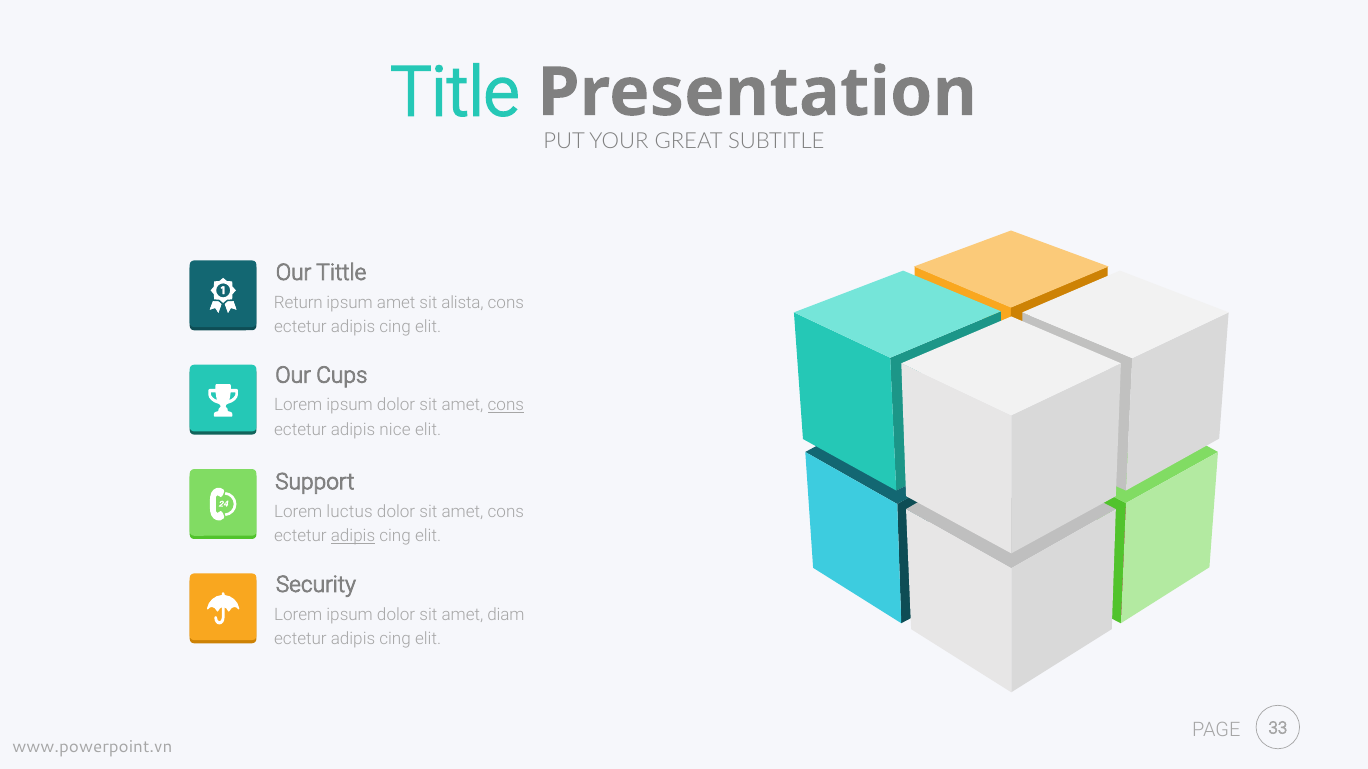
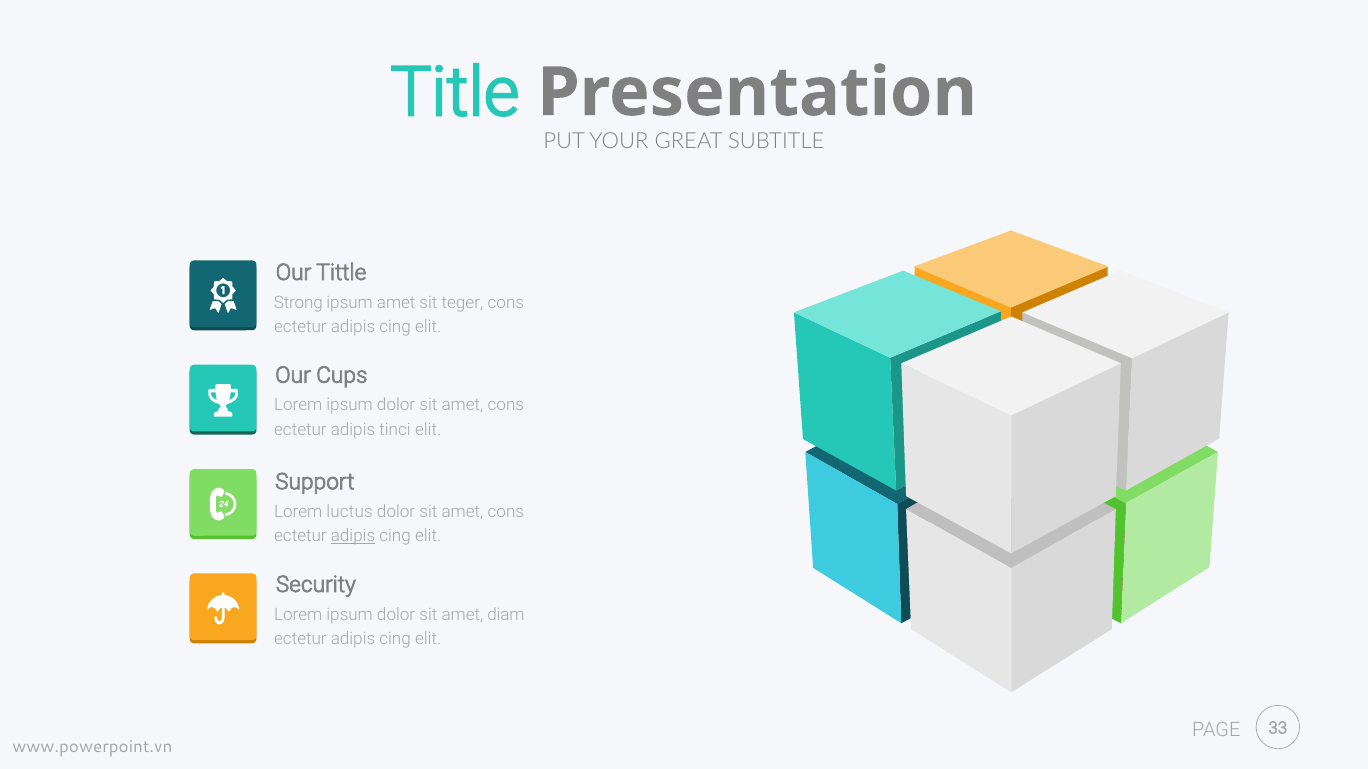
Return: Return -> Strong
alista: alista -> teger
cons at (506, 405) underline: present -> none
nice: nice -> tinci
